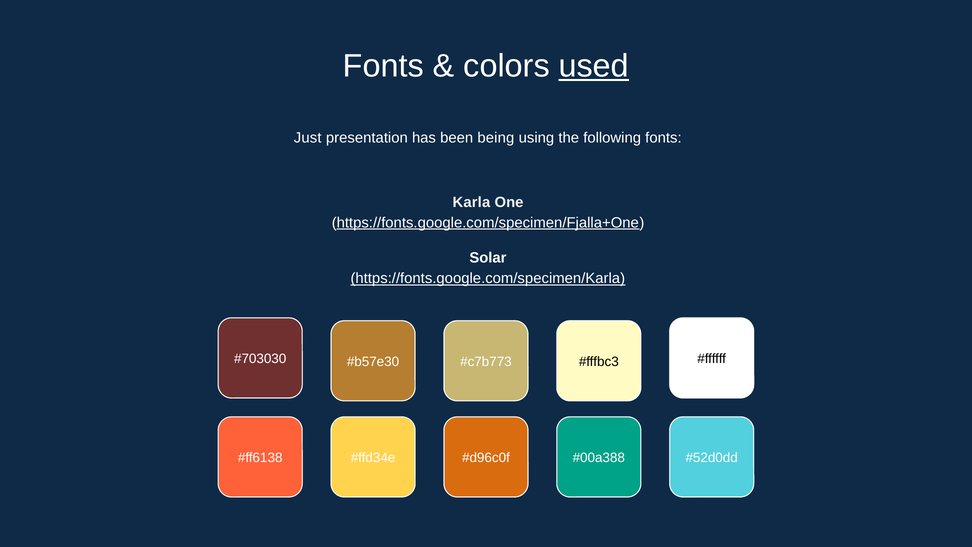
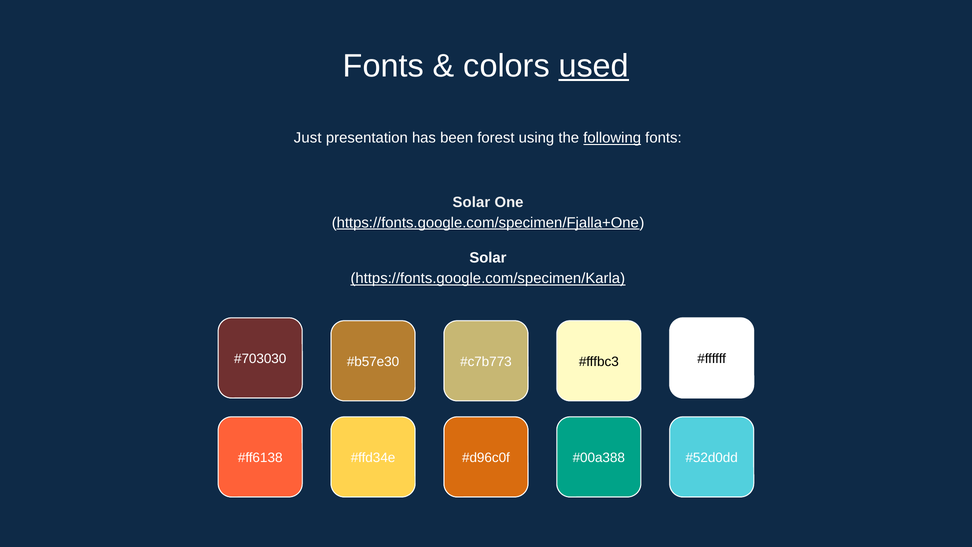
being: being -> forest
following underline: none -> present
Karla at (471, 202): Karla -> Solar
